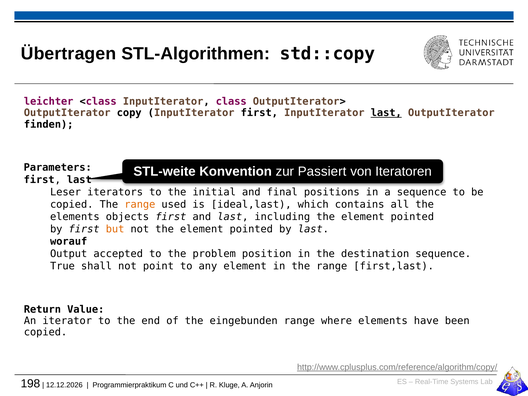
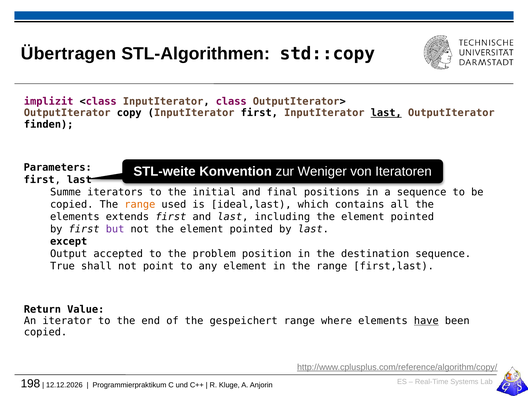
leichter: leichter -> implizit
Passiert: Passiert -> Weniger
Leser: Leser -> Summe
objects: objects -> extends
but colour: orange -> purple
worauf: worauf -> except
eingebunden: eingebunden -> gespeichert
have underline: none -> present
